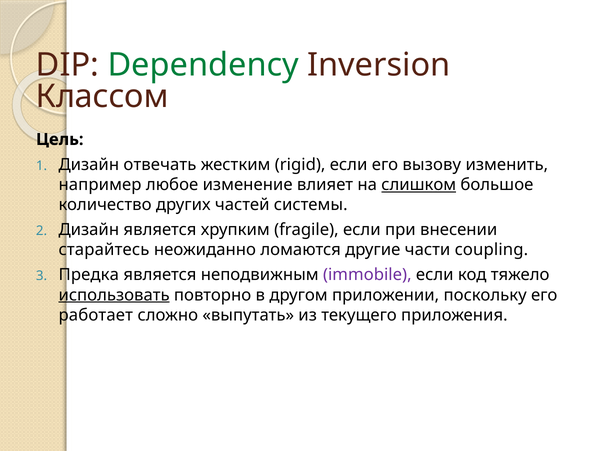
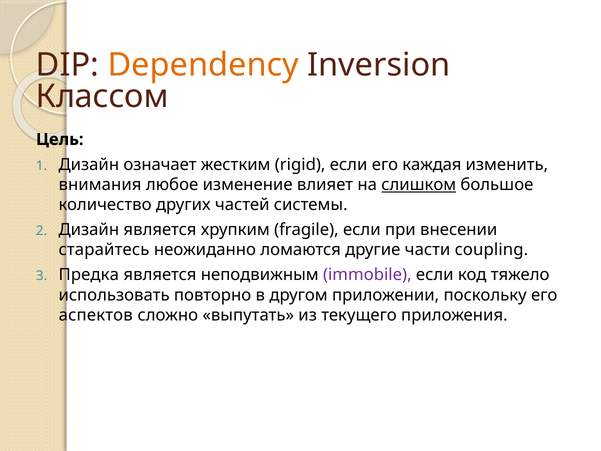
Dependency colour: green -> orange
отвечать: отвечать -> означает
вызову: вызову -> каждая
например: например -> внимания
использовать underline: present -> none
работает: работает -> аспектов
